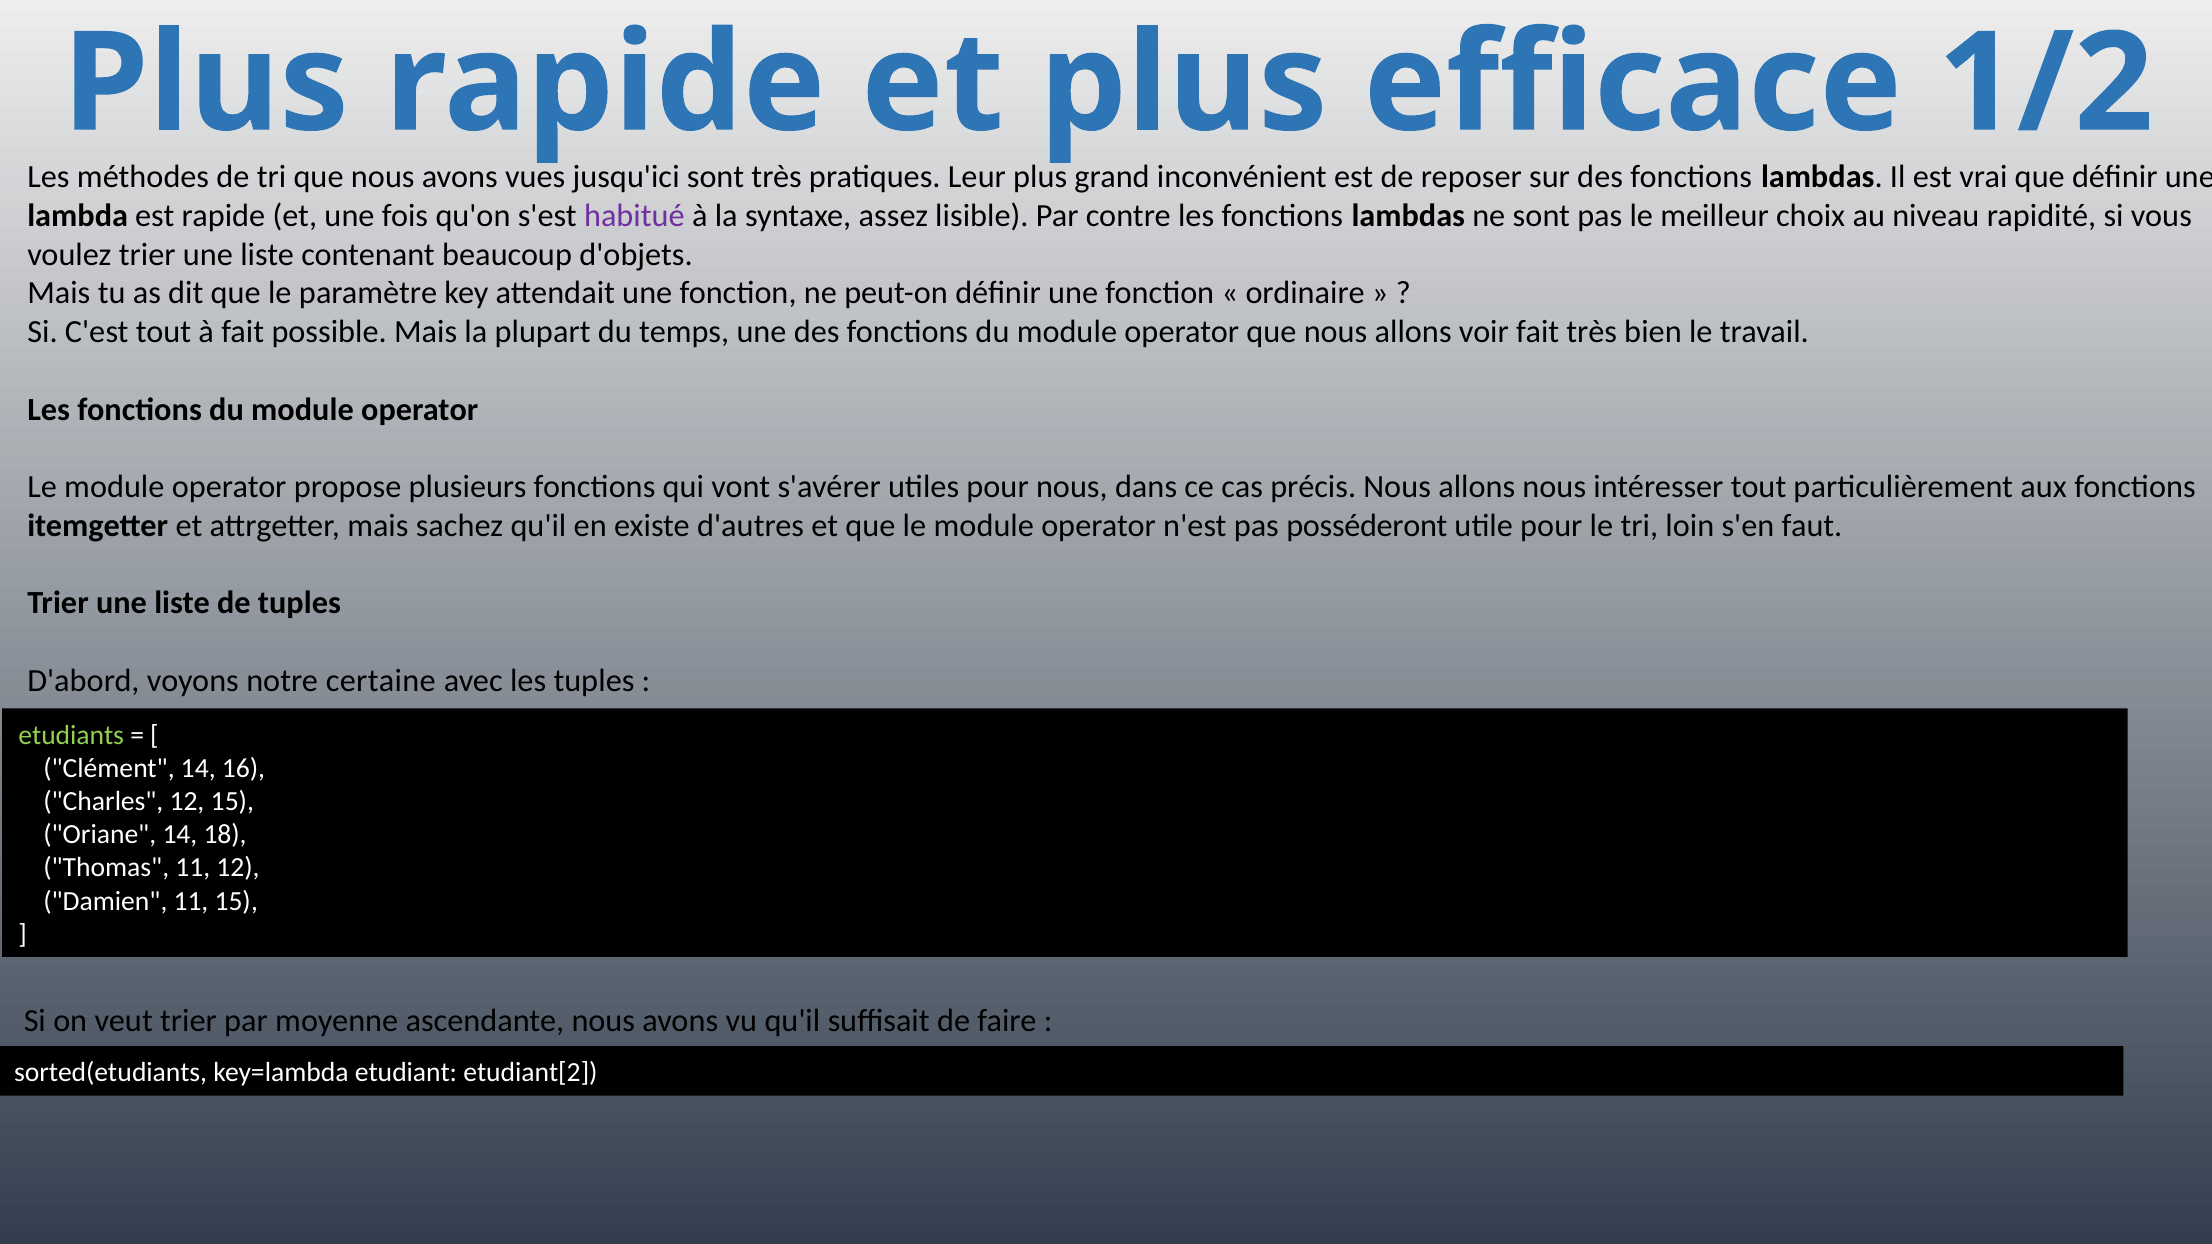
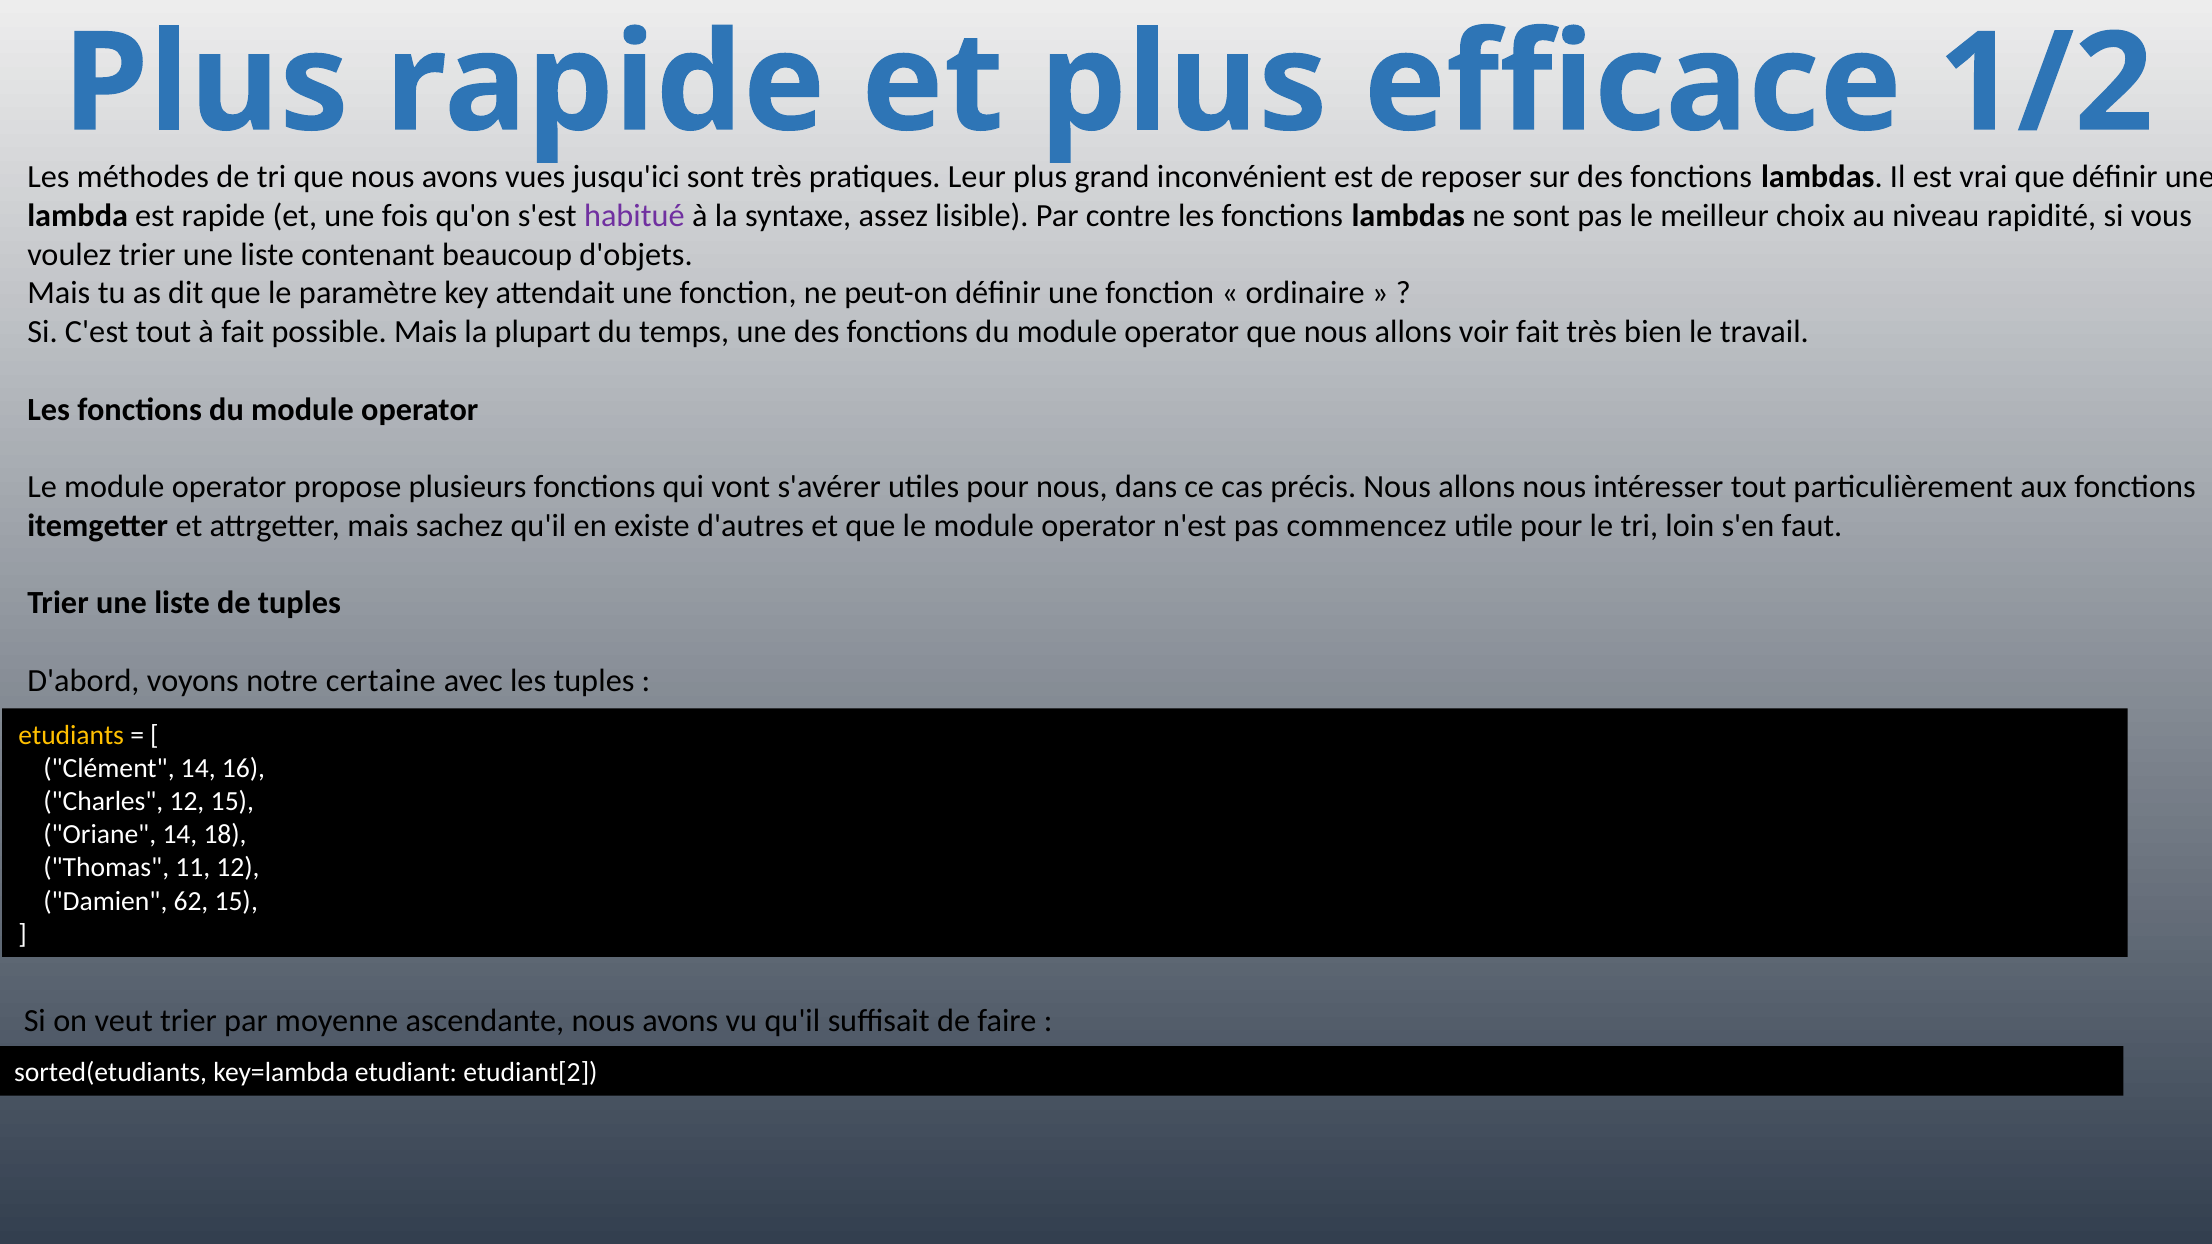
posséderont: posséderont -> commencez
etudiants colour: light green -> yellow
Damien 11: 11 -> 62
